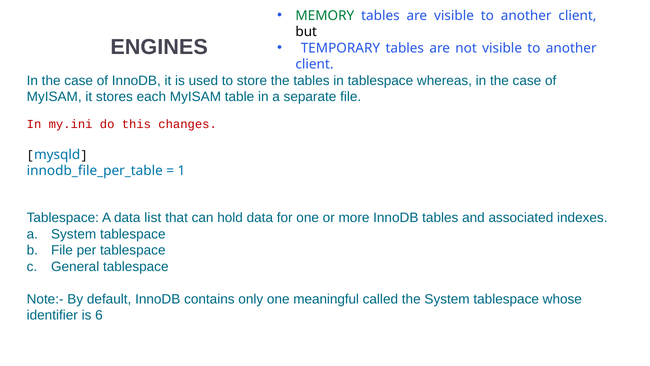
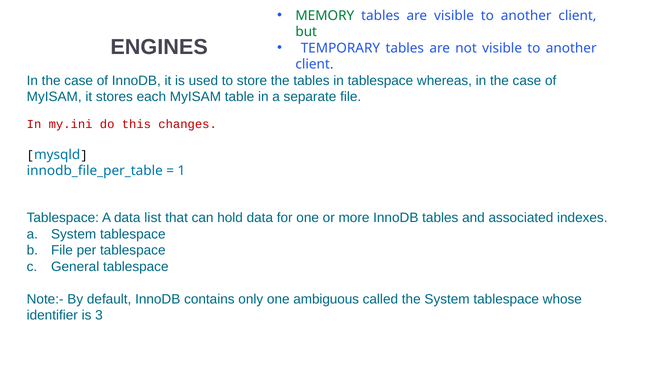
but colour: black -> green
meaningful: meaningful -> ambiguous
6: 6 -> 3
